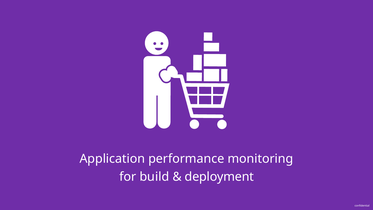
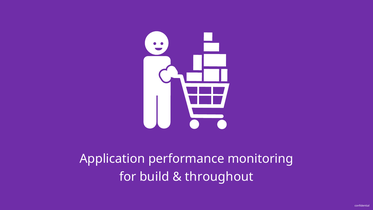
deployment: deployment -> throughout
